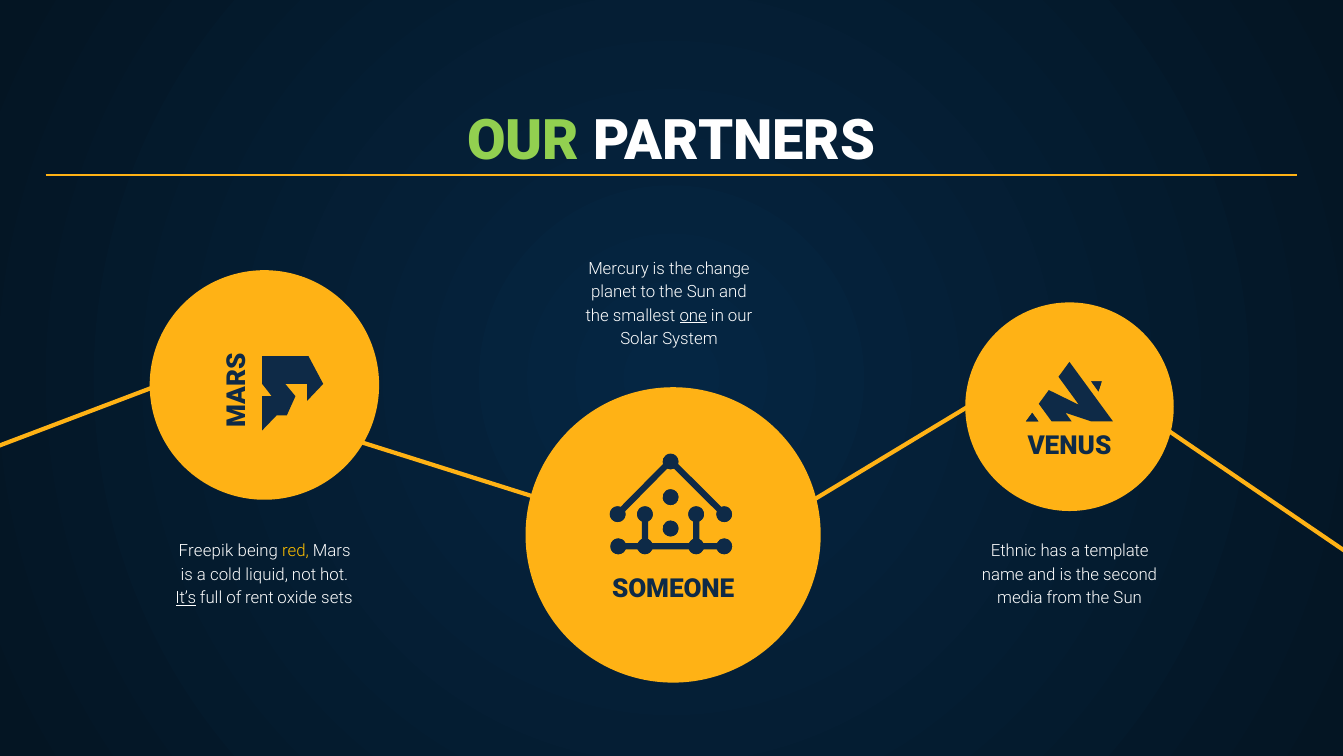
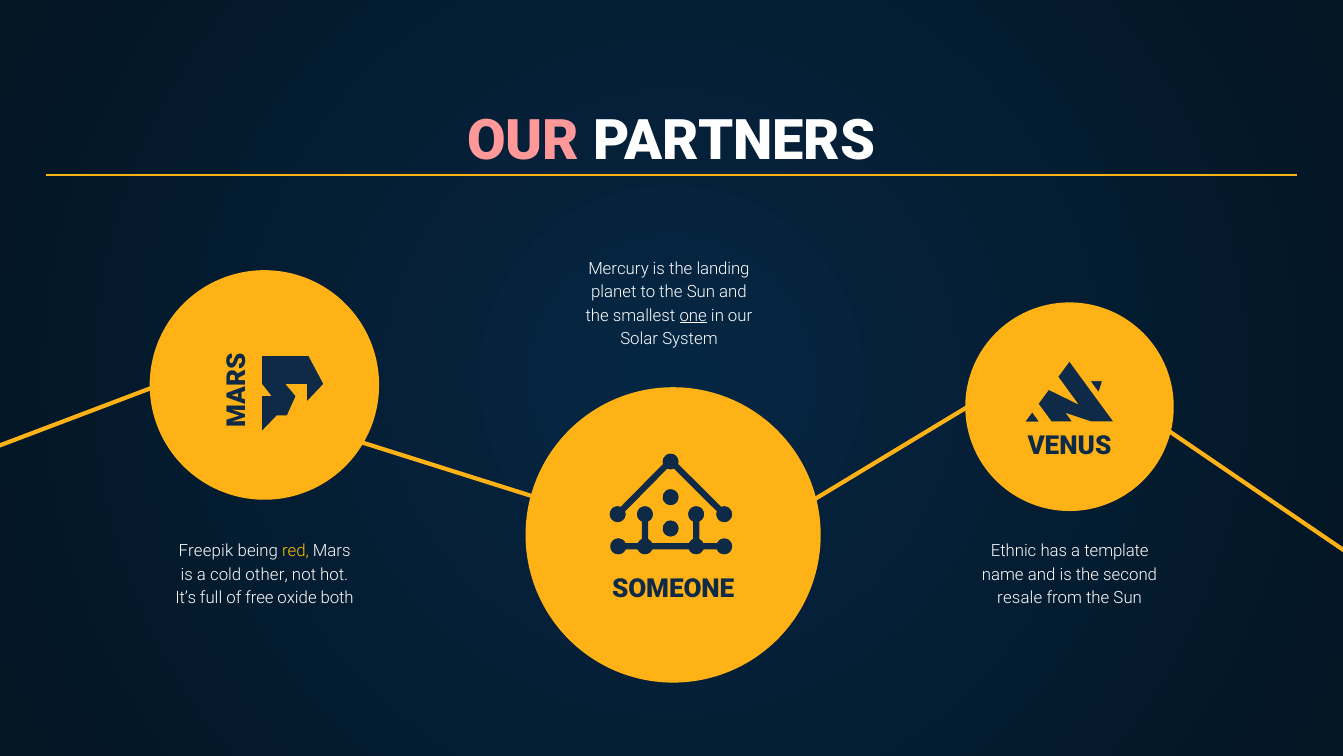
OUR at (523, 141) colour: light green -> pink
change: change -> landing
liquid: liquid -> other
It’s underline: present -> none
rent: rent -> free
sets: sets -> both
media: media -> resale
